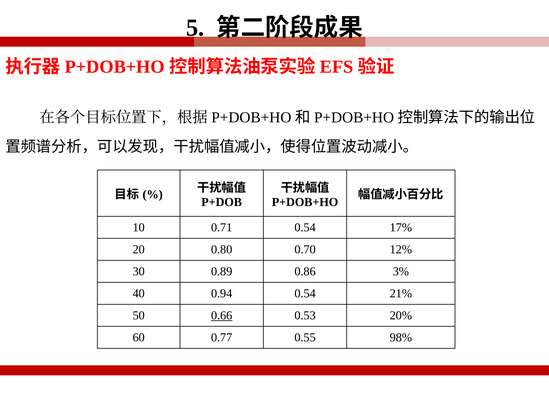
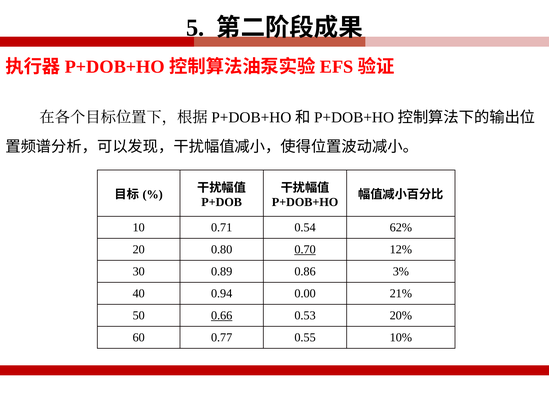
17%: 17% -> 62%
0.70 underline: none -> present
0.94 0.54: 0.54 -> 0.00
98%: 98% -> 10%
